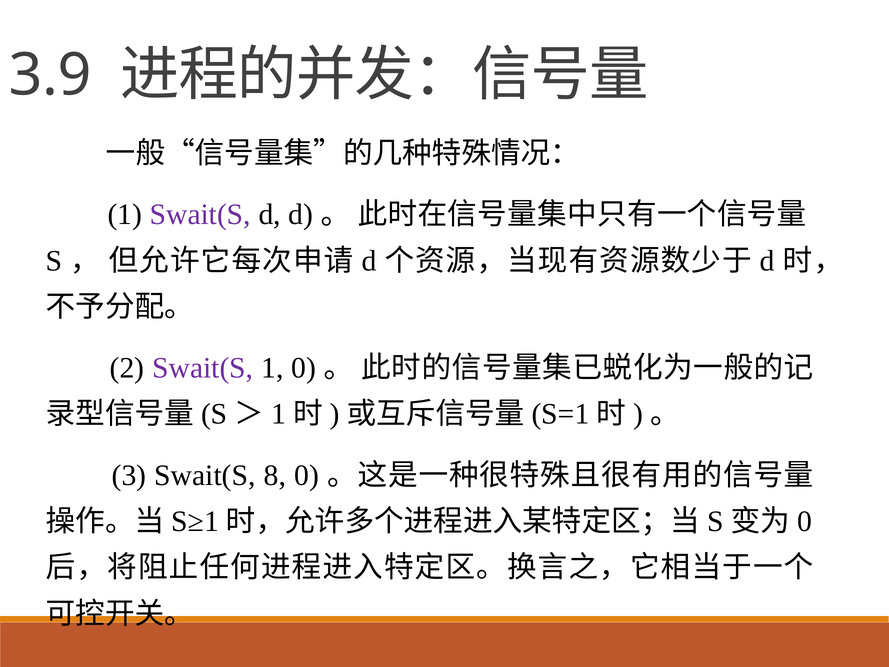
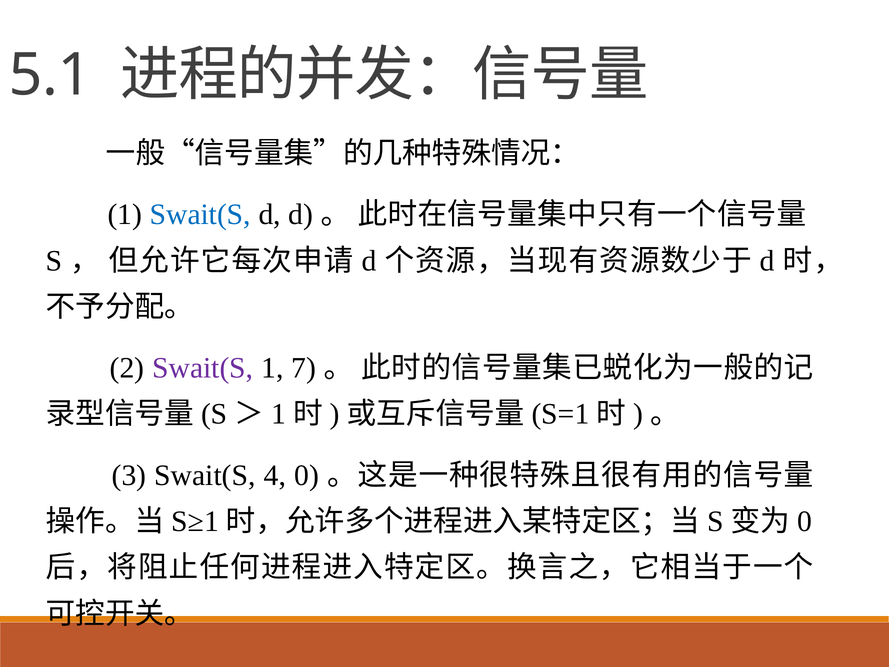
3.9: 3.9 -> 5.1
Swait(S at (200, 214) colour: purple -> blue
1 0: 0 -> 7
8: 8 -> 4
